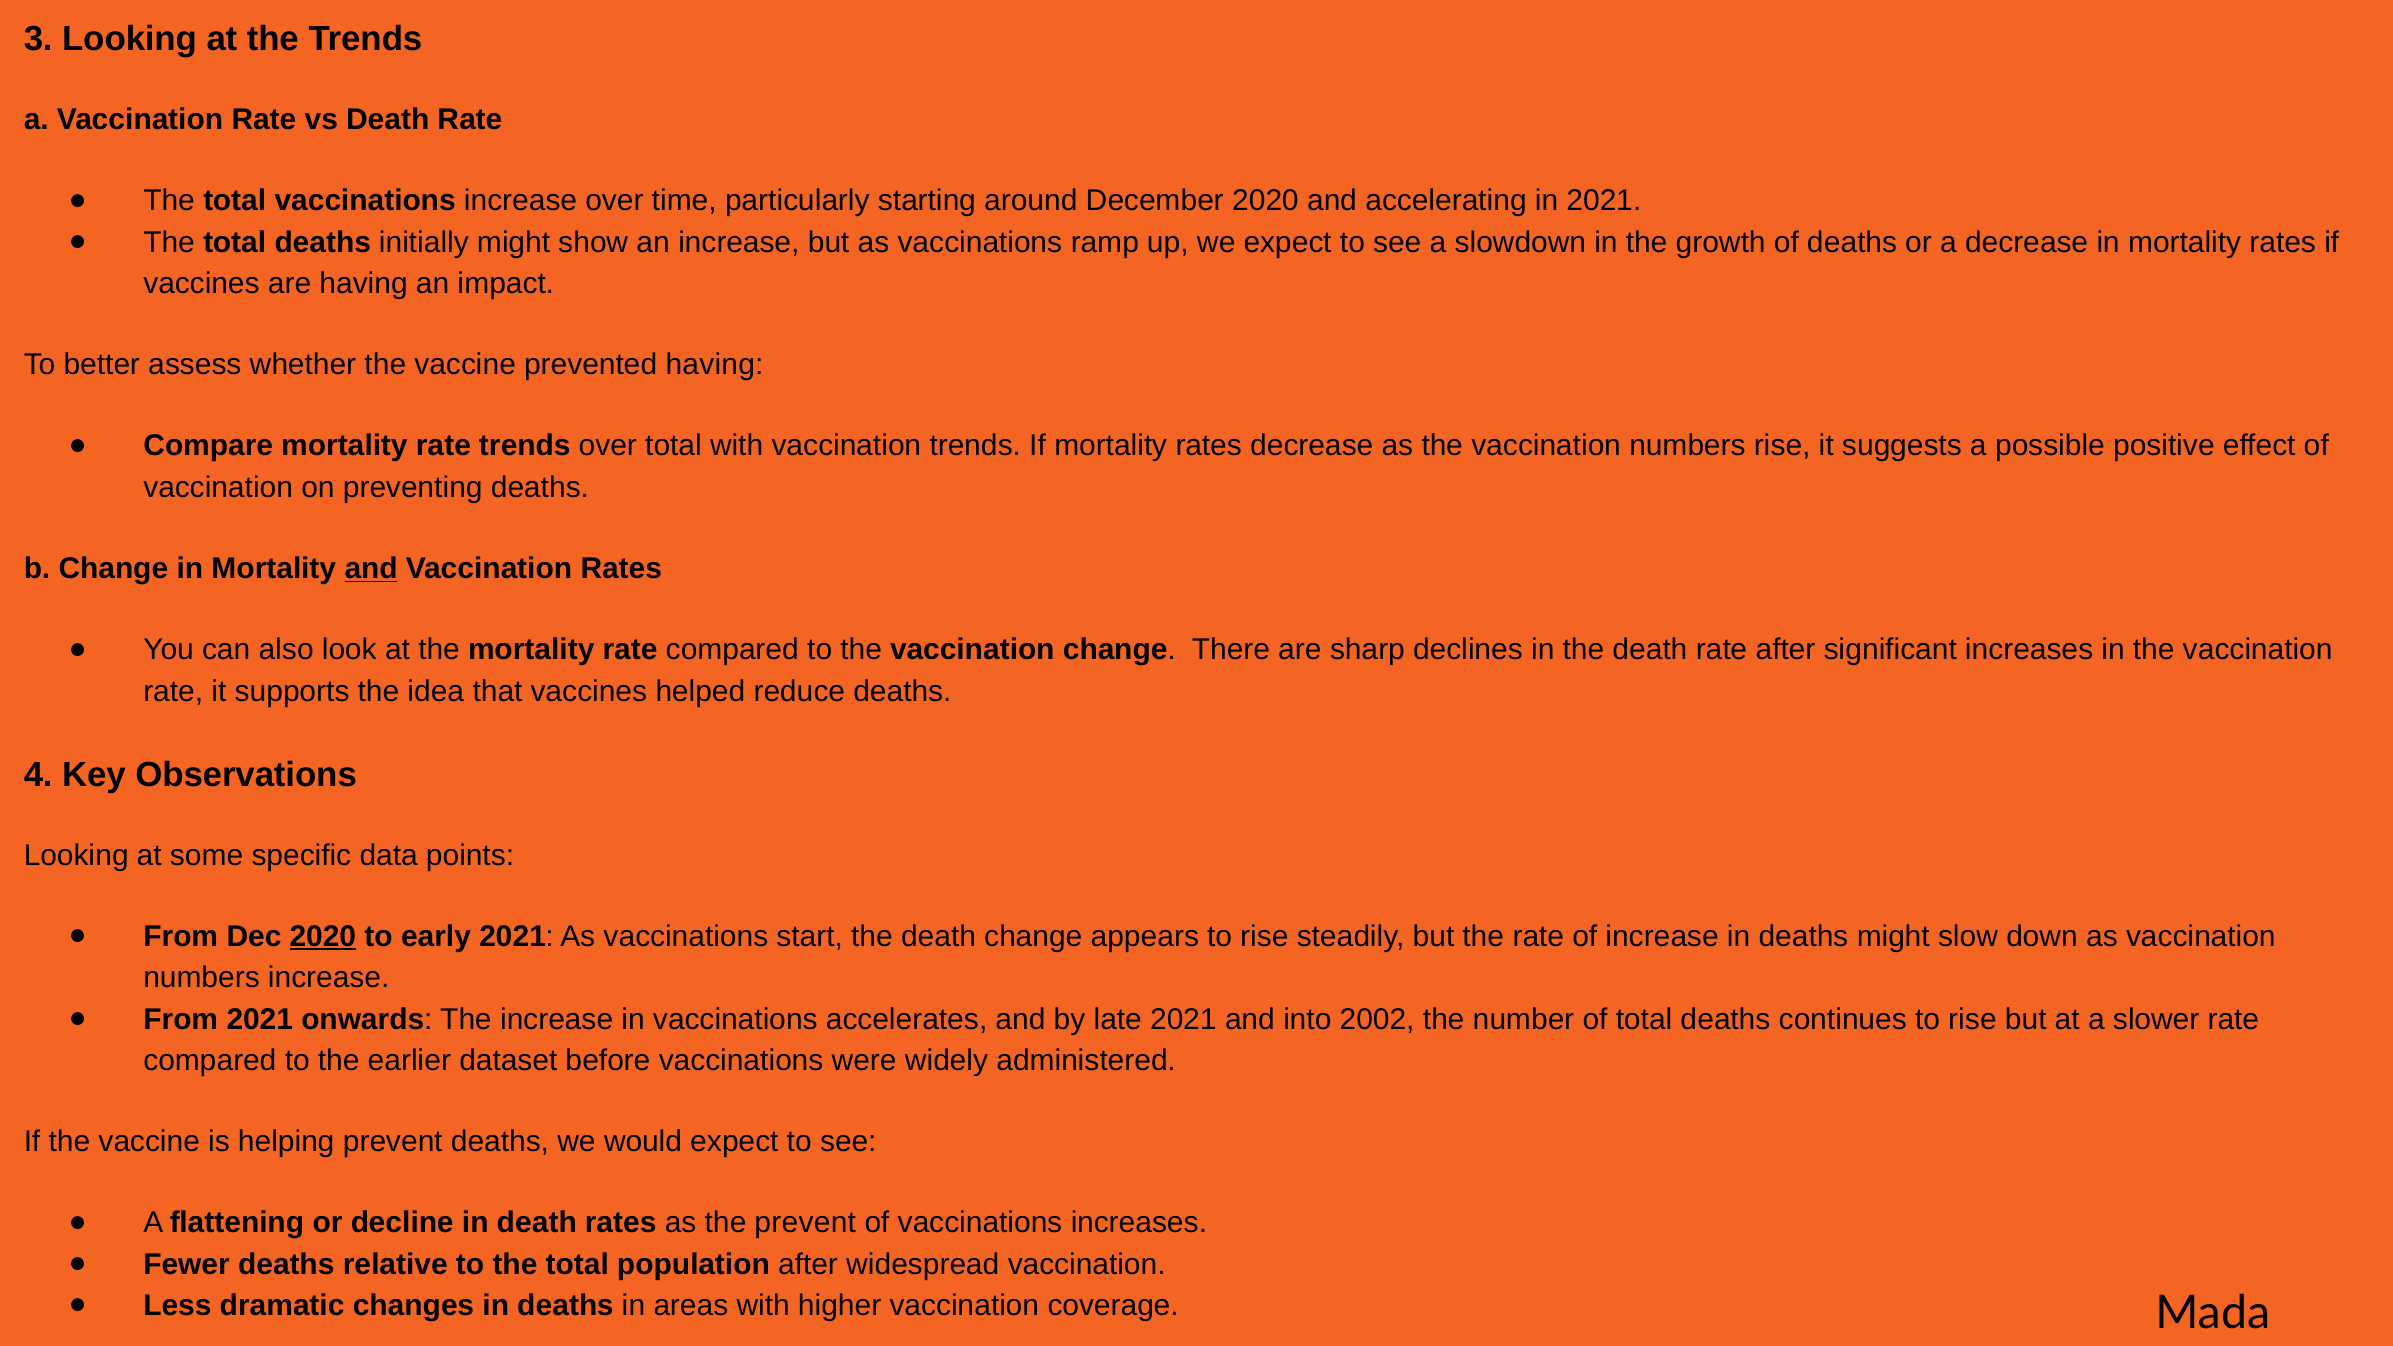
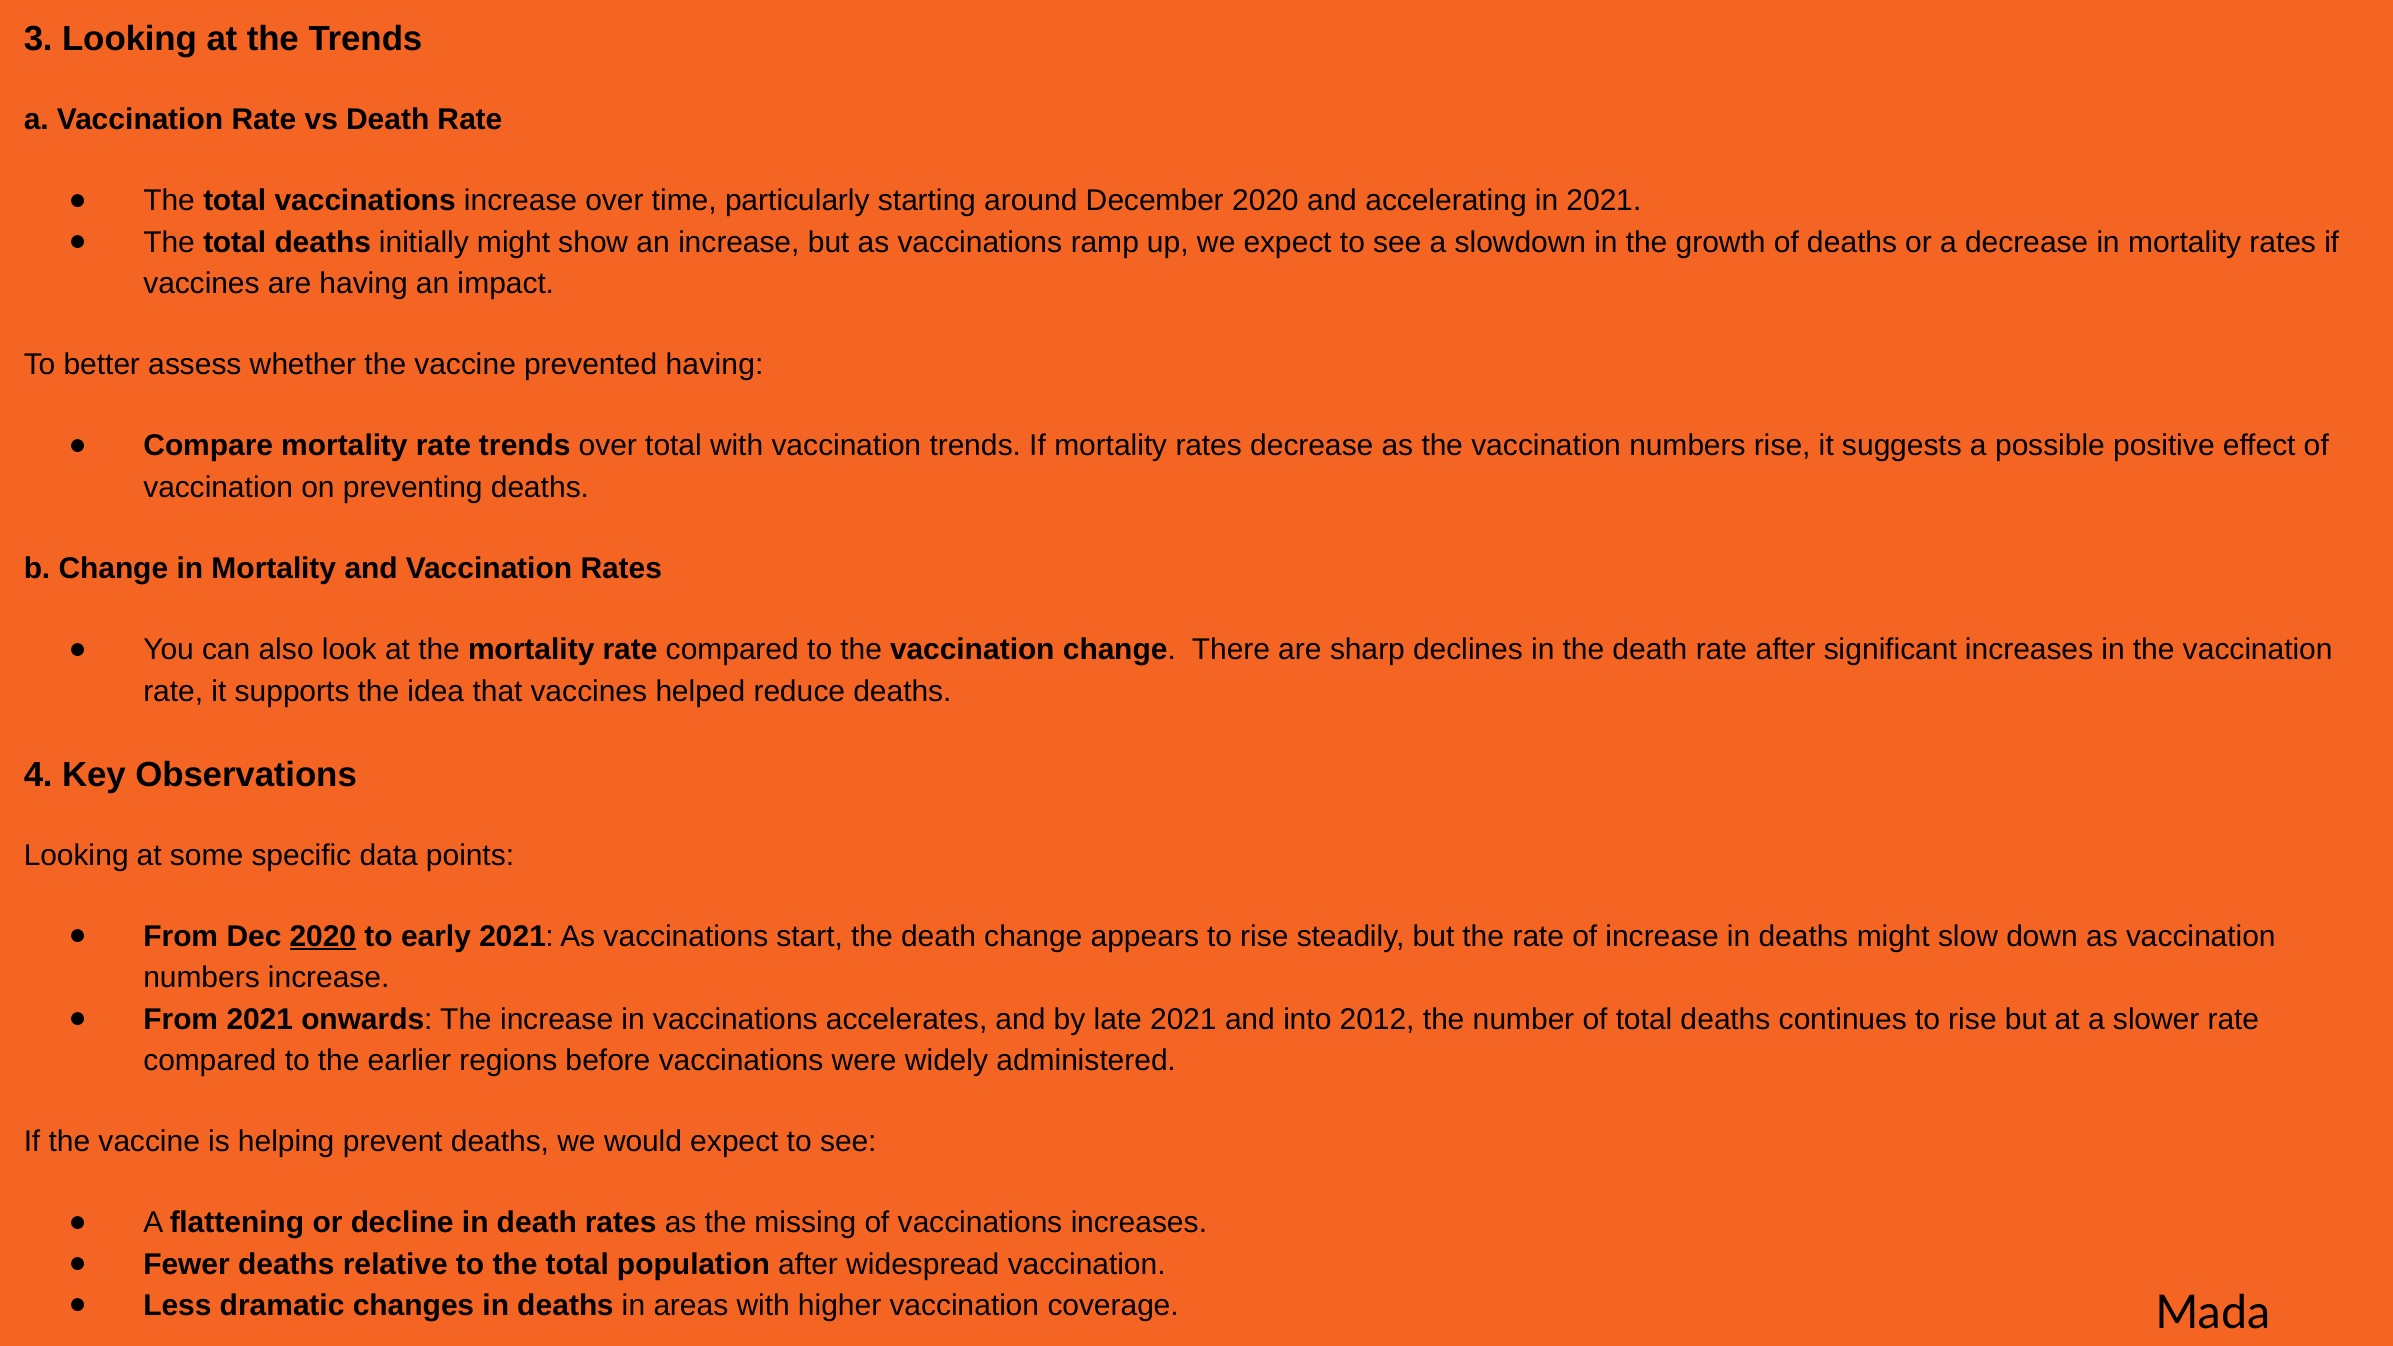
and at (371, 569) underline: present -> none
2002: 2002 -> 2012
dataset: dataset -> regions
the prevent: prevent -> missing
